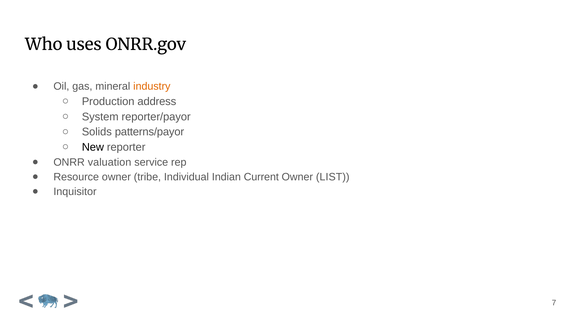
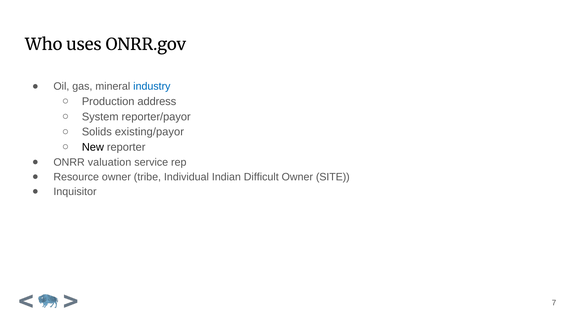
industry colour: orange -> blue
patterns/payor: patterns/payor -> existing/payor
Current: Current -> Difficult
LIST: LIST -> SITE
